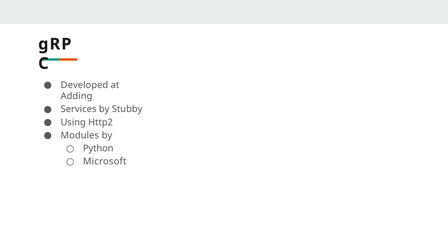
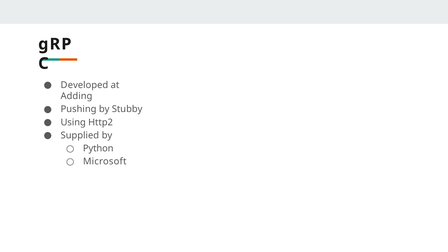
Services: Services -> Pushing
Modules: Modules -> Supplied
